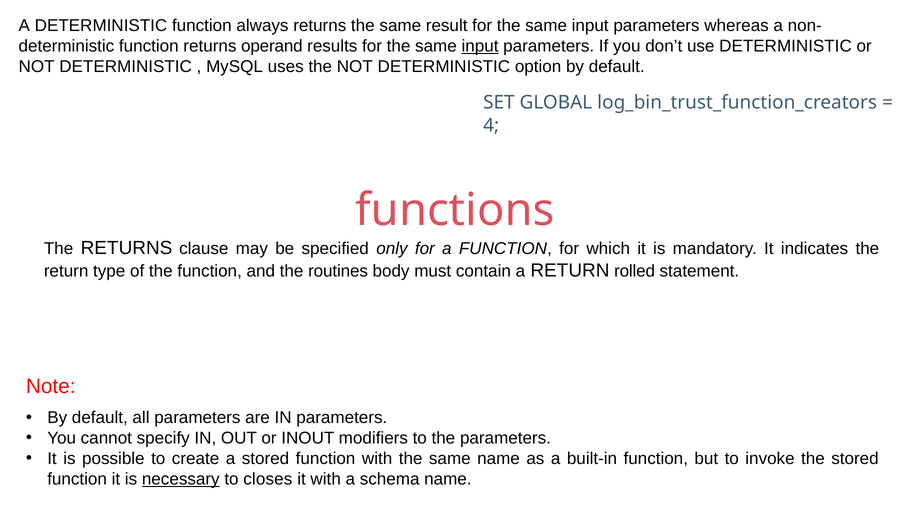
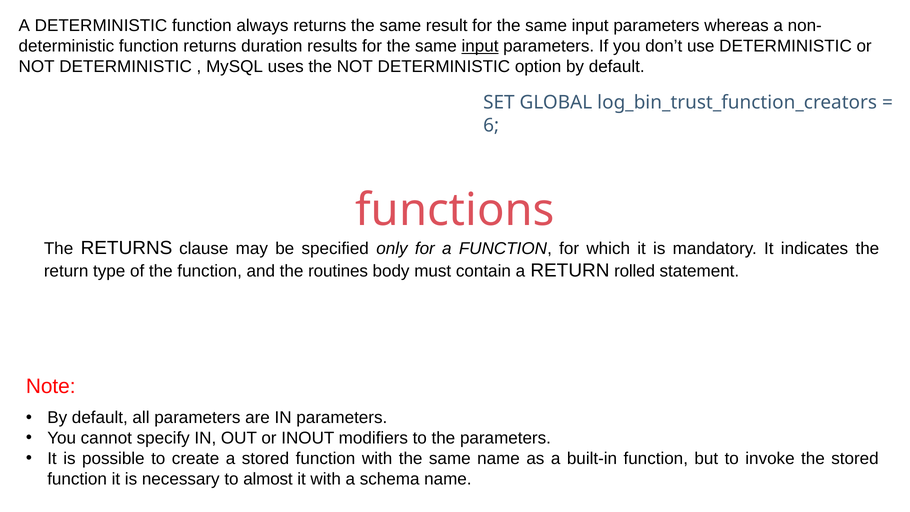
operand: operand -> duration
4: 4 -> 6
necessary underline: present -> none
closes: closes -> almost
